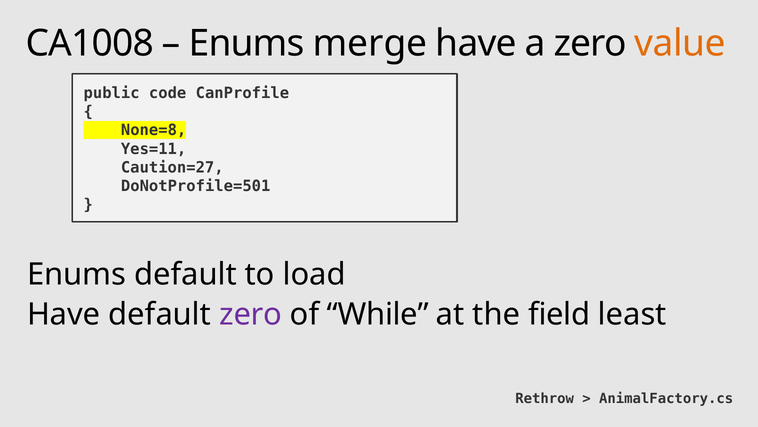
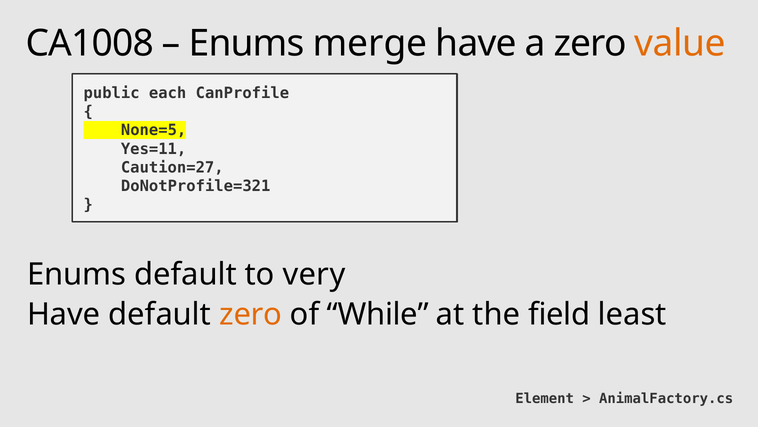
code: code -> each
None=8: None=8 -> None=5
DoNotProfile=501: DoNotProfile=501 -> DoNotProfile=321
load: load -> very
zero at (251, 314) colour: purple -> orange
Rethrow: Rethrow -> Element
